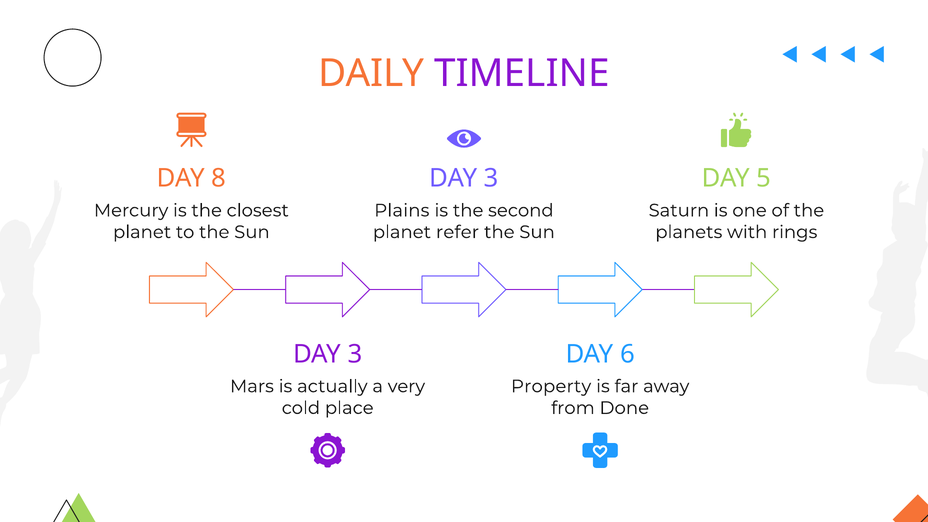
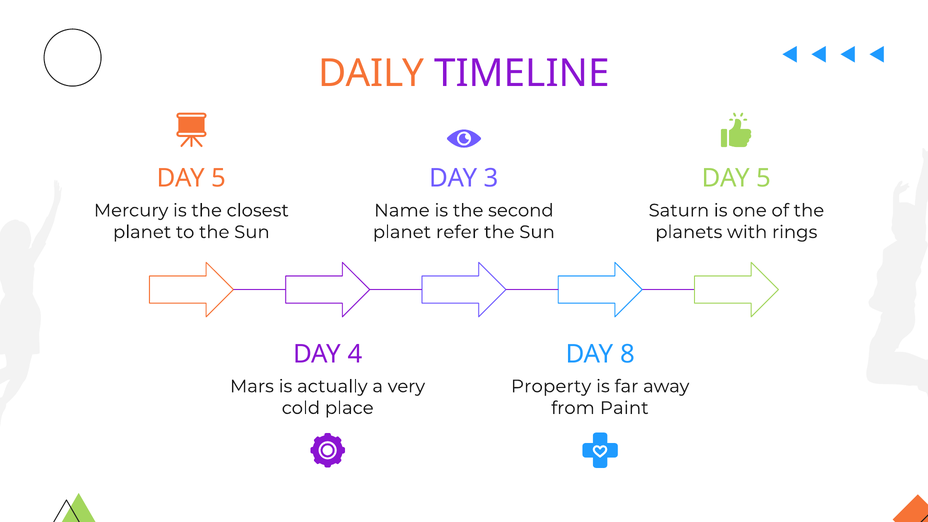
8 at (219, 178): 8 -> 5
Plains: Plains -> Name
3 at (355, 354): 3 -> 4
6: 6 -> 8
Done: Done -> Paint
